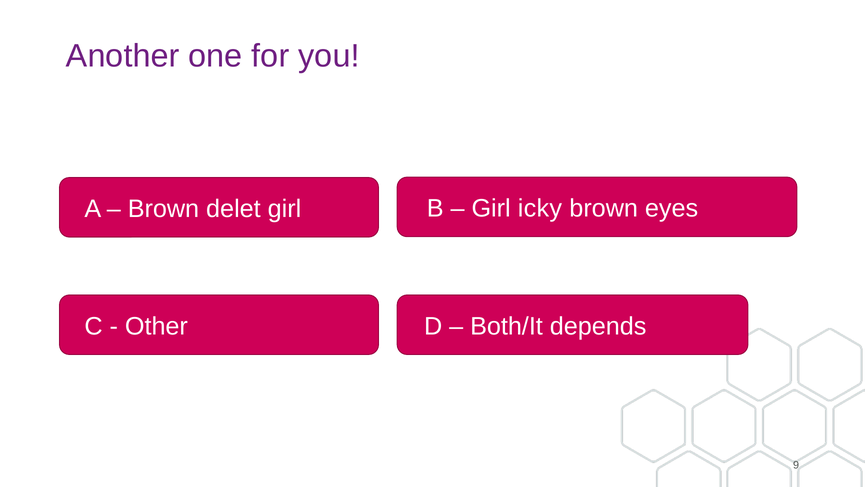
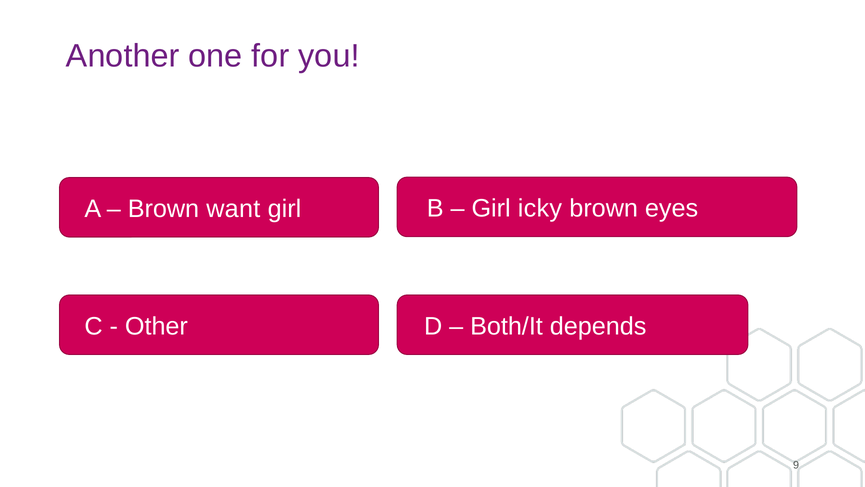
delet: delet -> want
